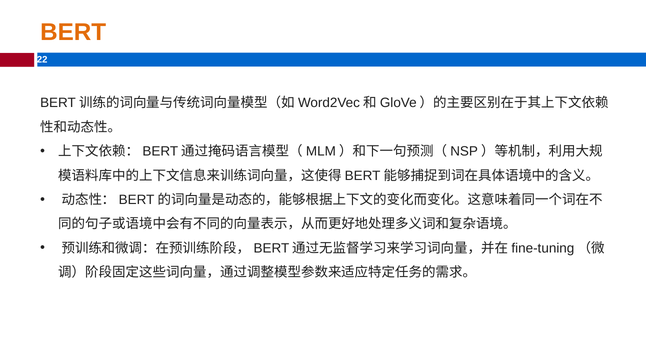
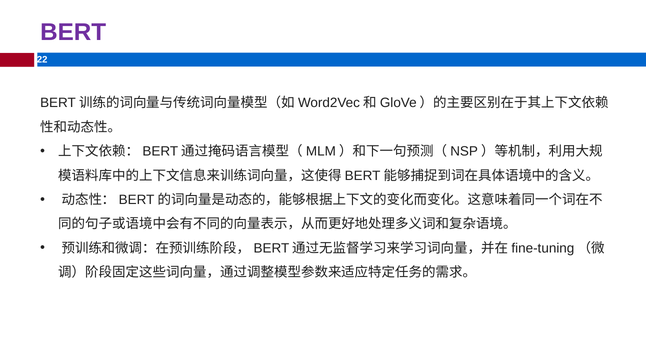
BERT colour: orange -> purple
